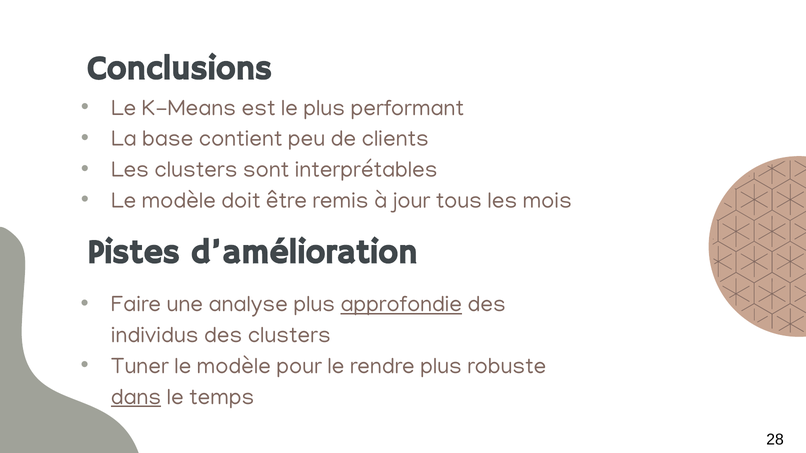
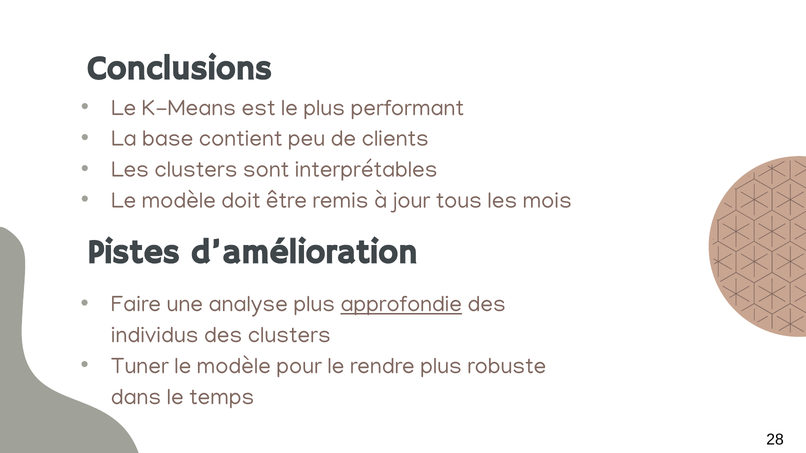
dans underline: present -> none
